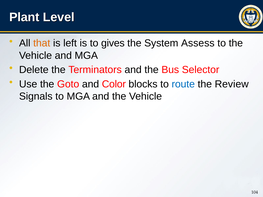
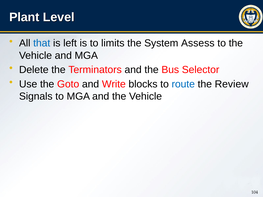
that colour: orange -> blue
gives: gives -> limits
Color: Color -> Write
